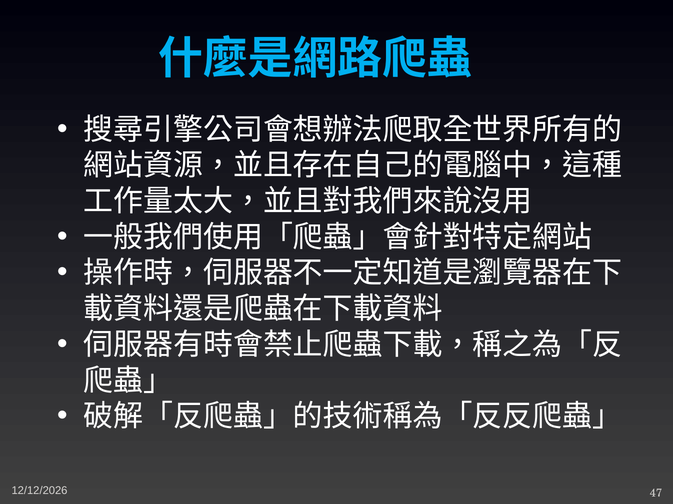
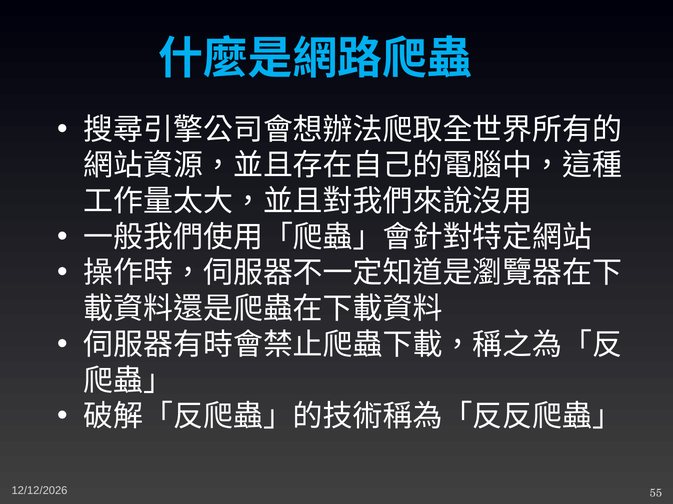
47: 47 -> 55
